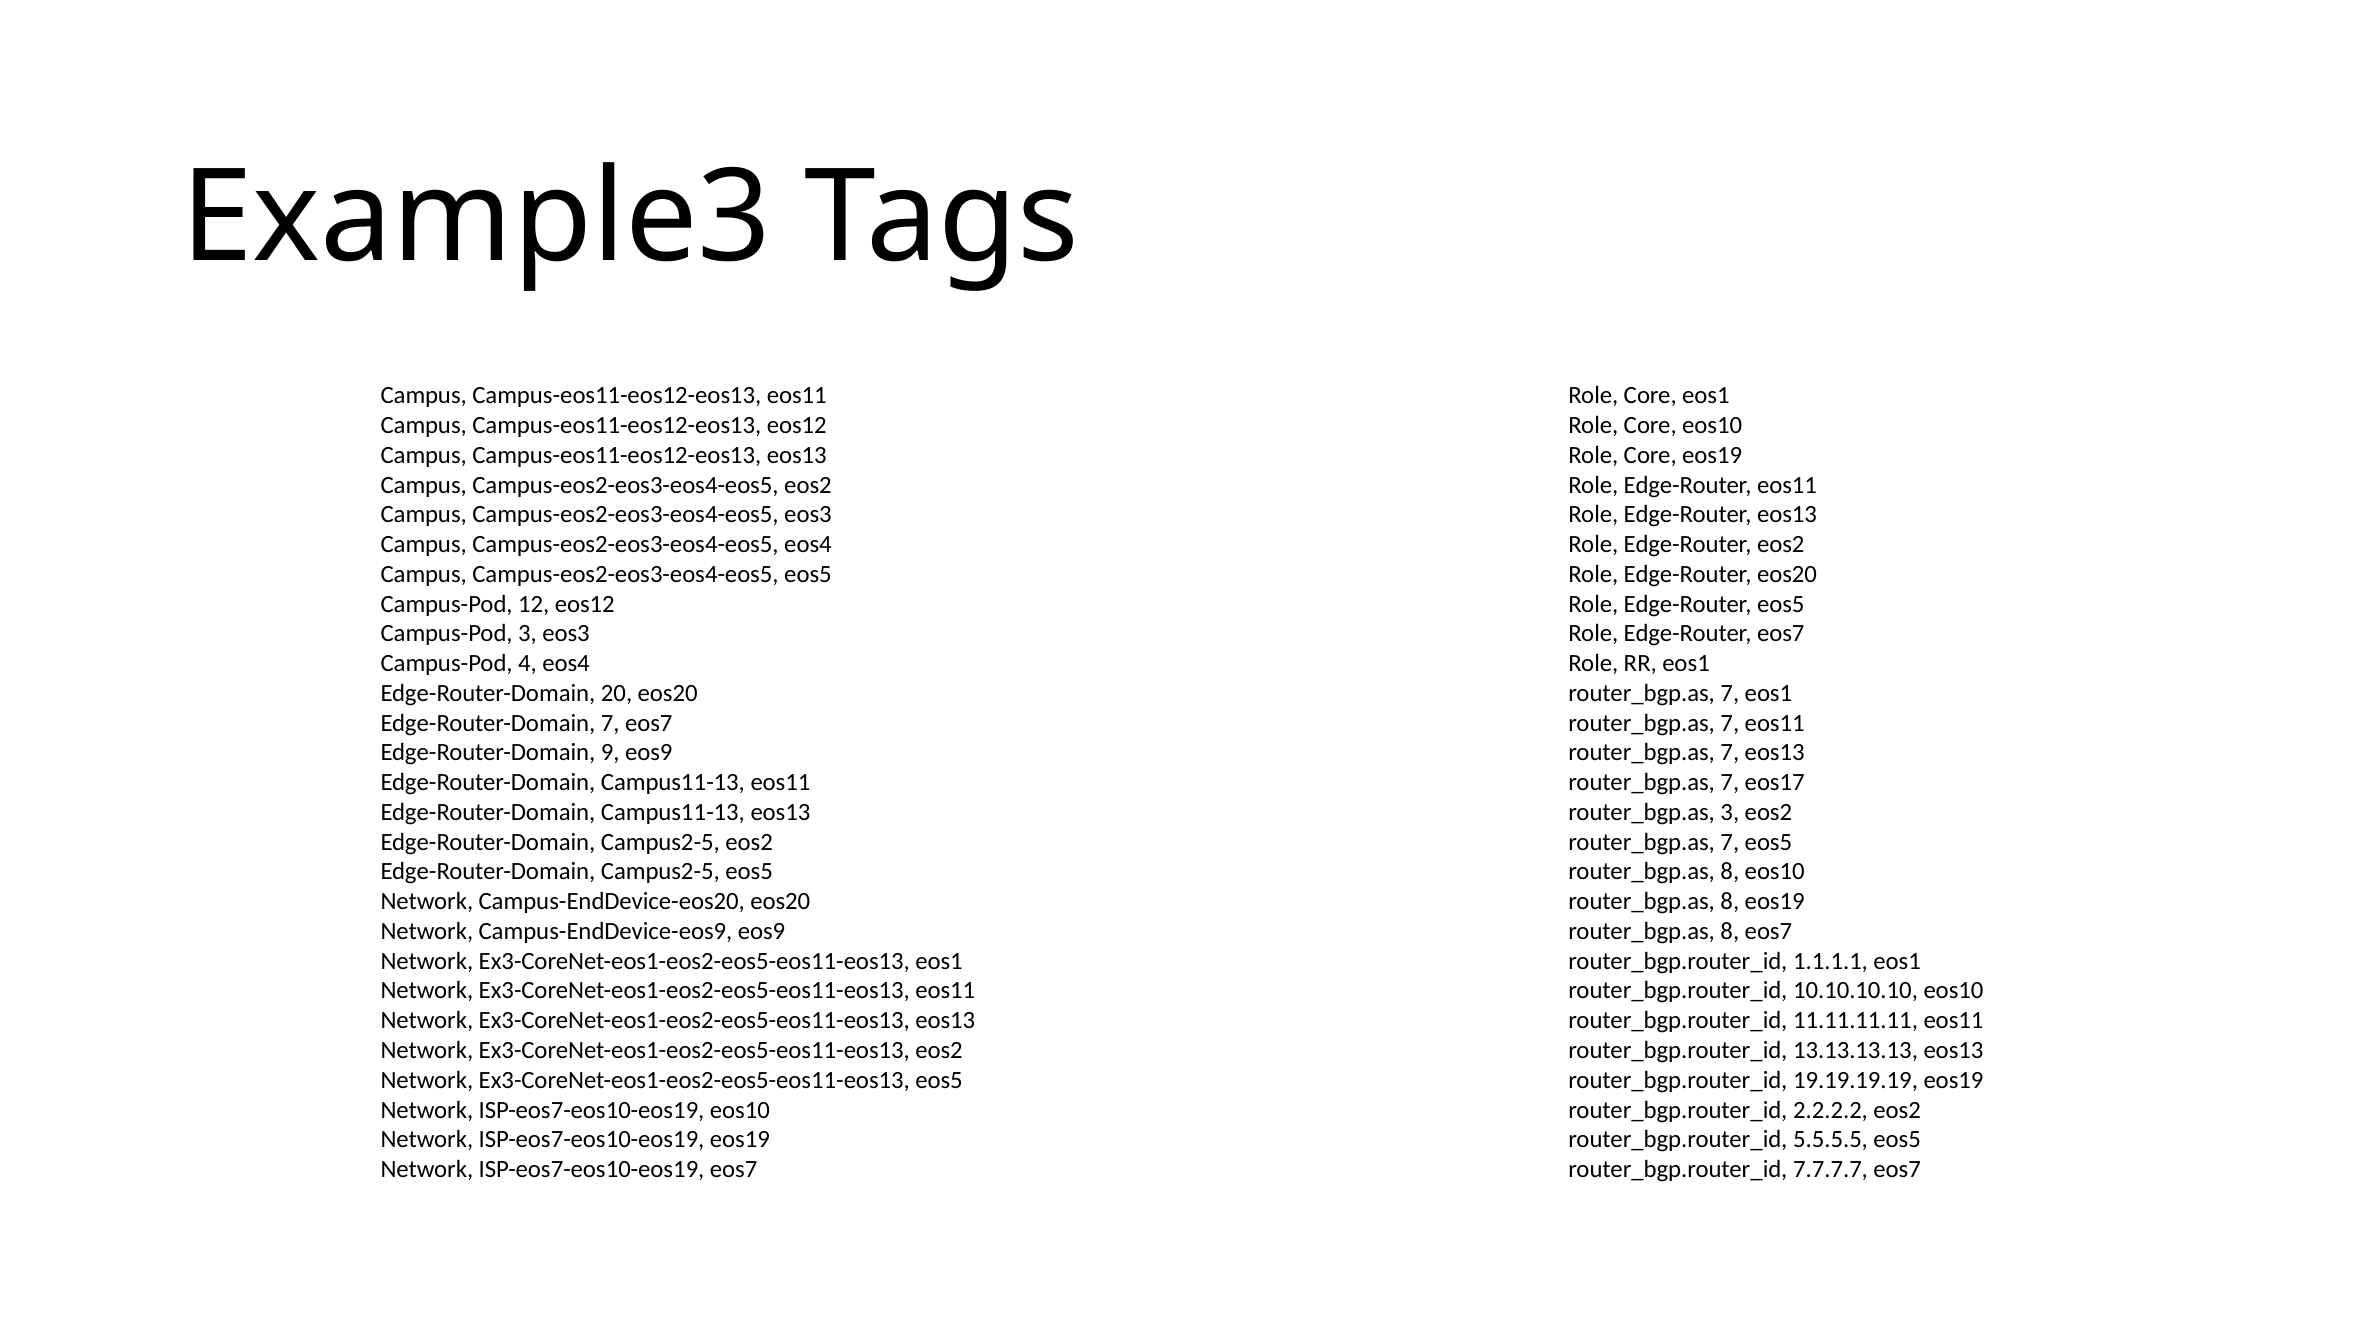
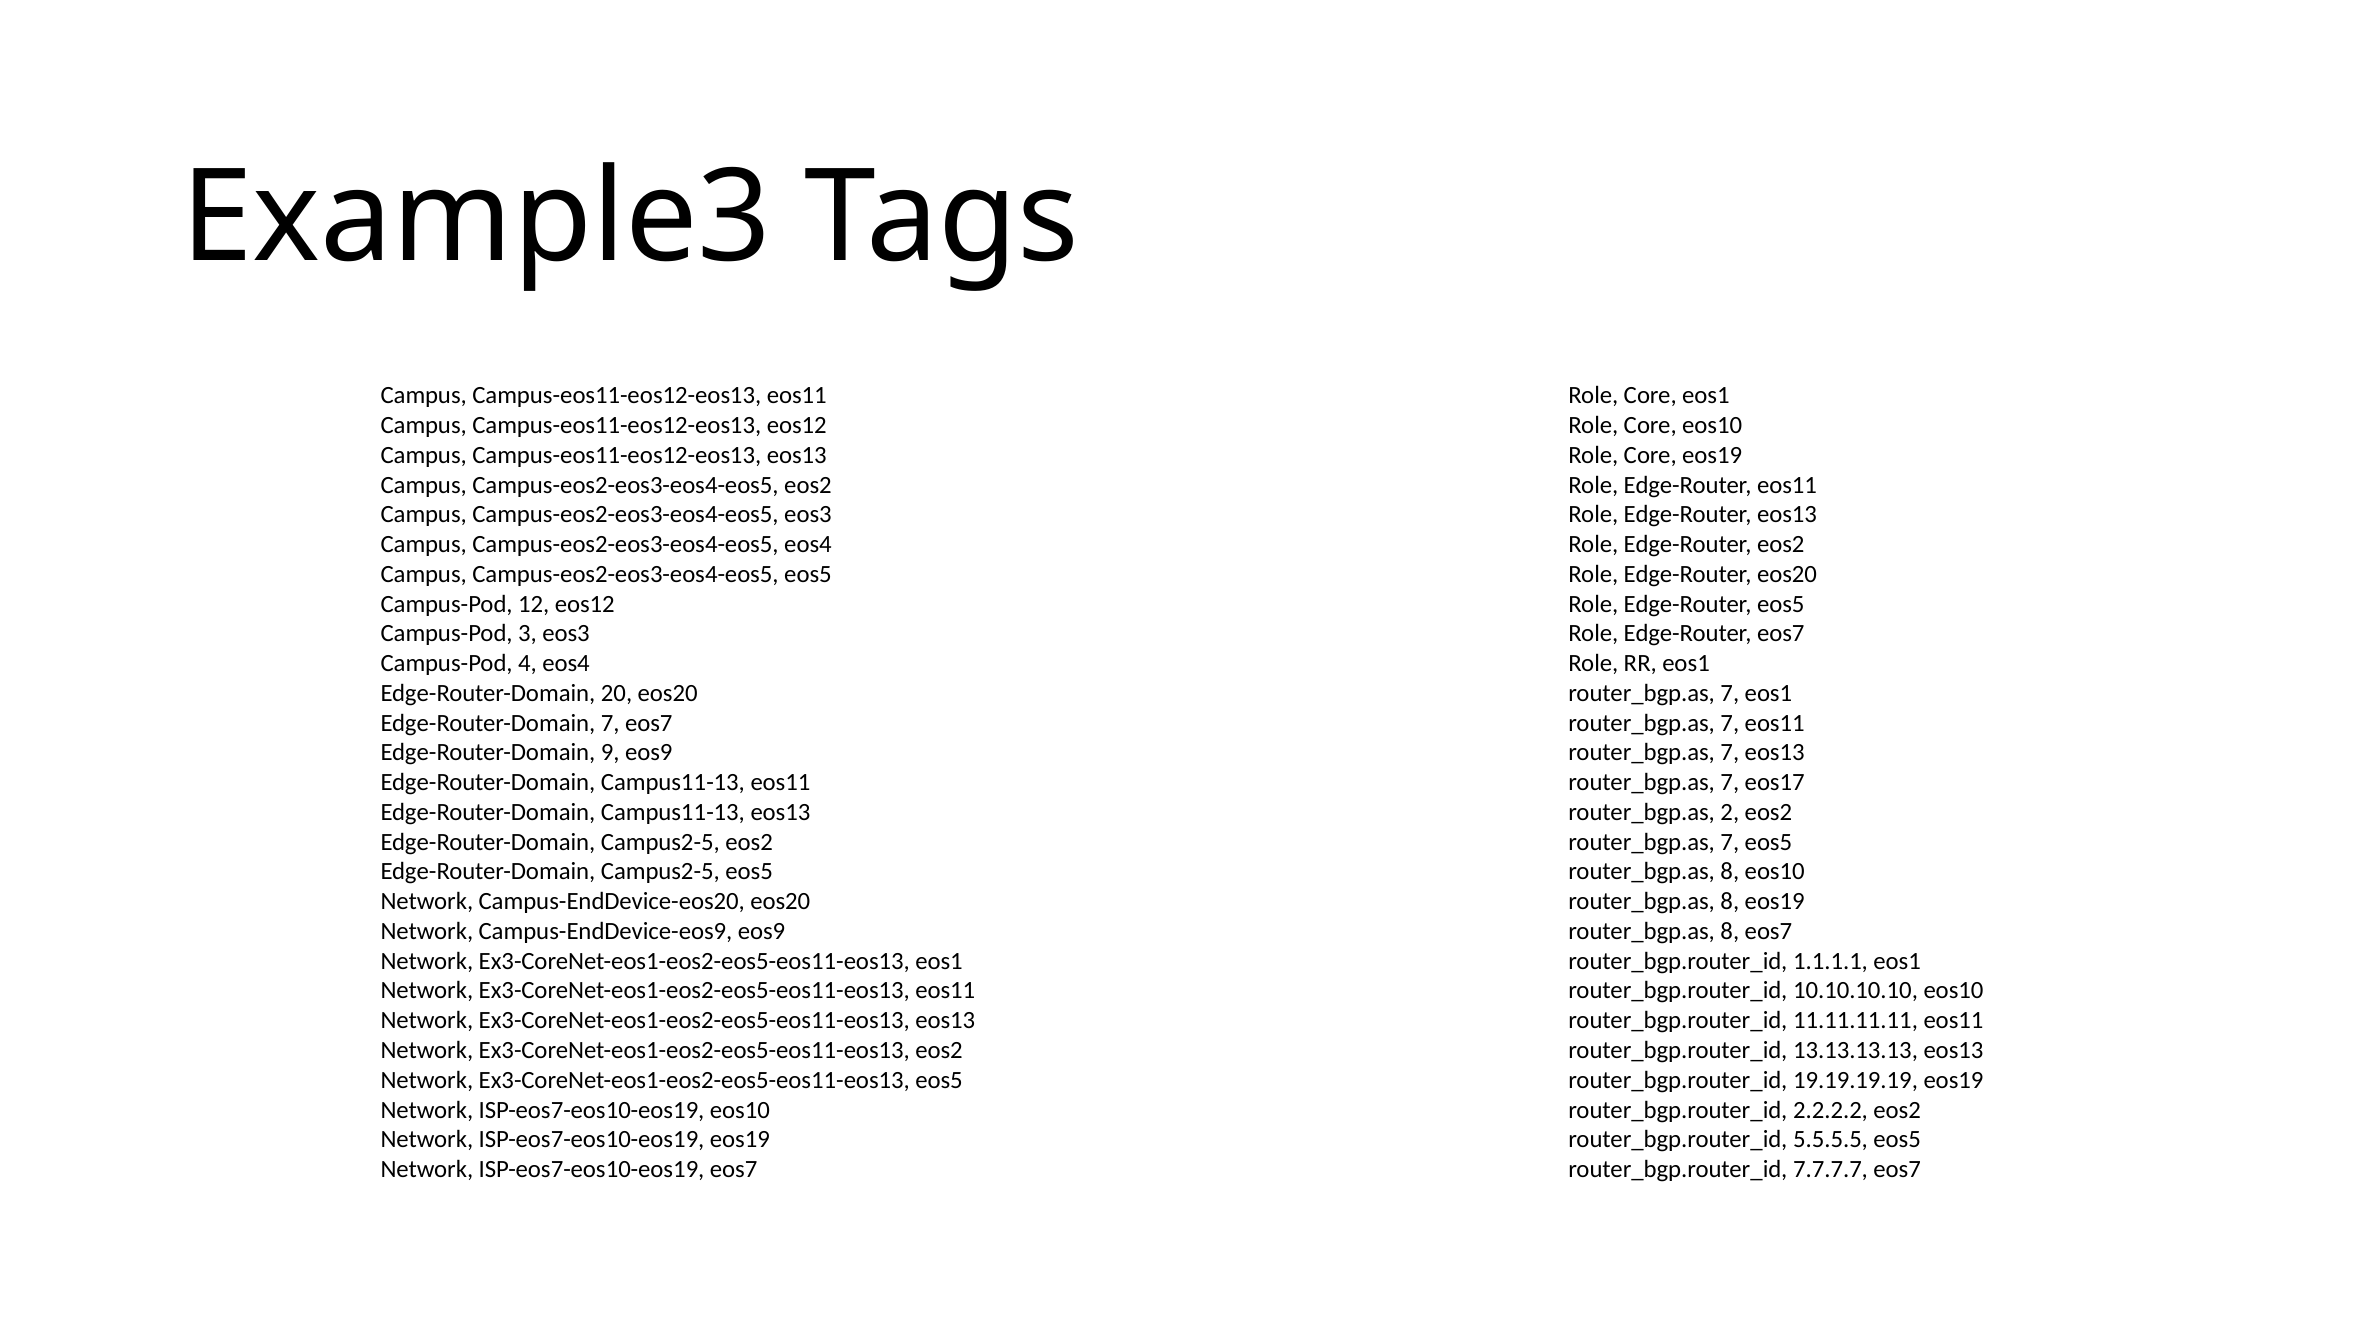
router_bgp.as 3: 3 -> 2
